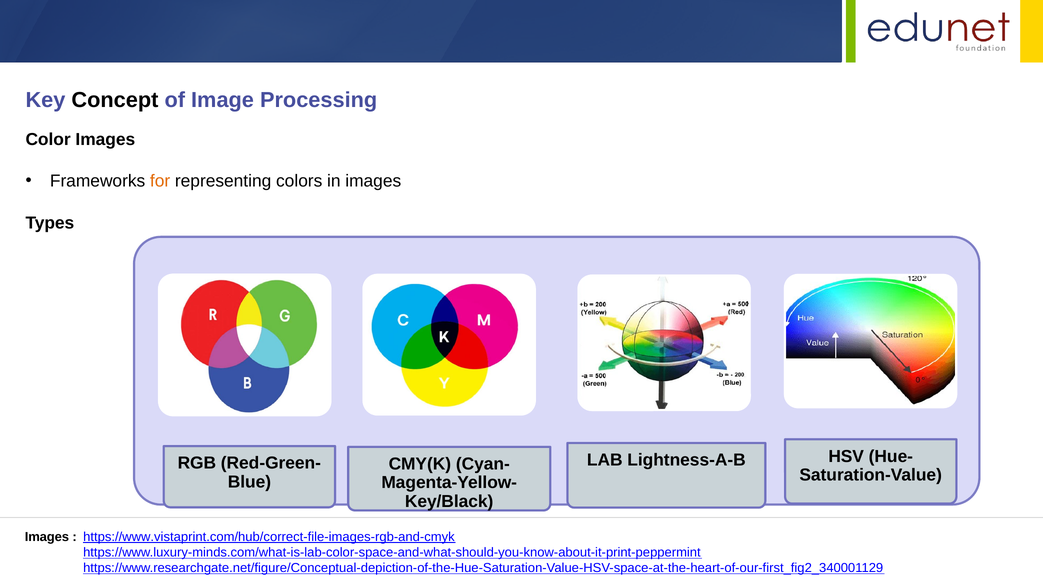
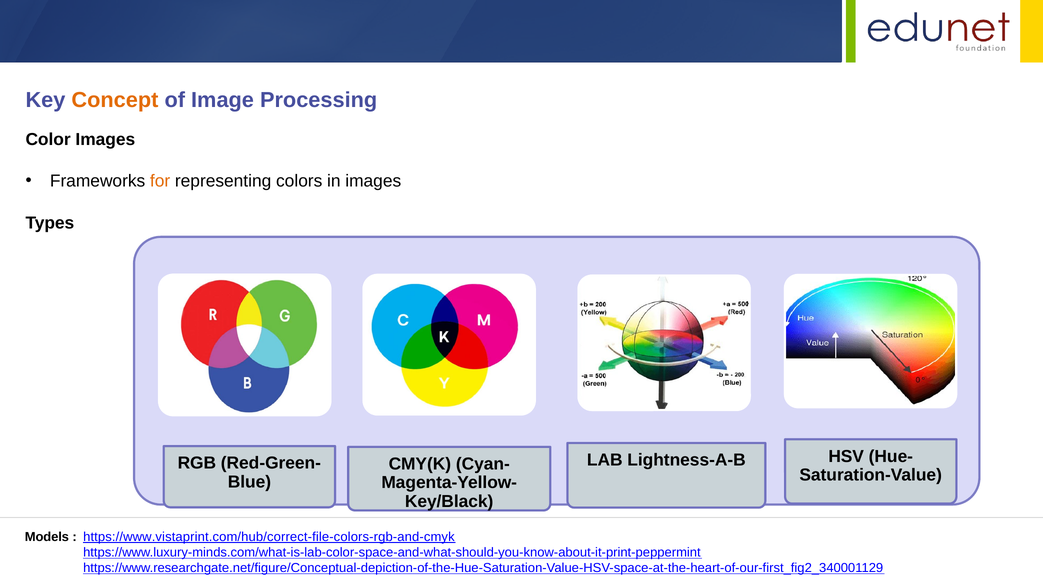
Concept colour: black -> orange
Images at (47, 537): Images -> Models
https://www.vistaprint.com/hub/correct-file-images-rgb-and-cmyk: https://www.vistaprint.com/hub/correct-file-images-rgb-and-cmyk -> https://www.vistaprint.com/hub/correct-file-colors-rgb-and-cmyk
